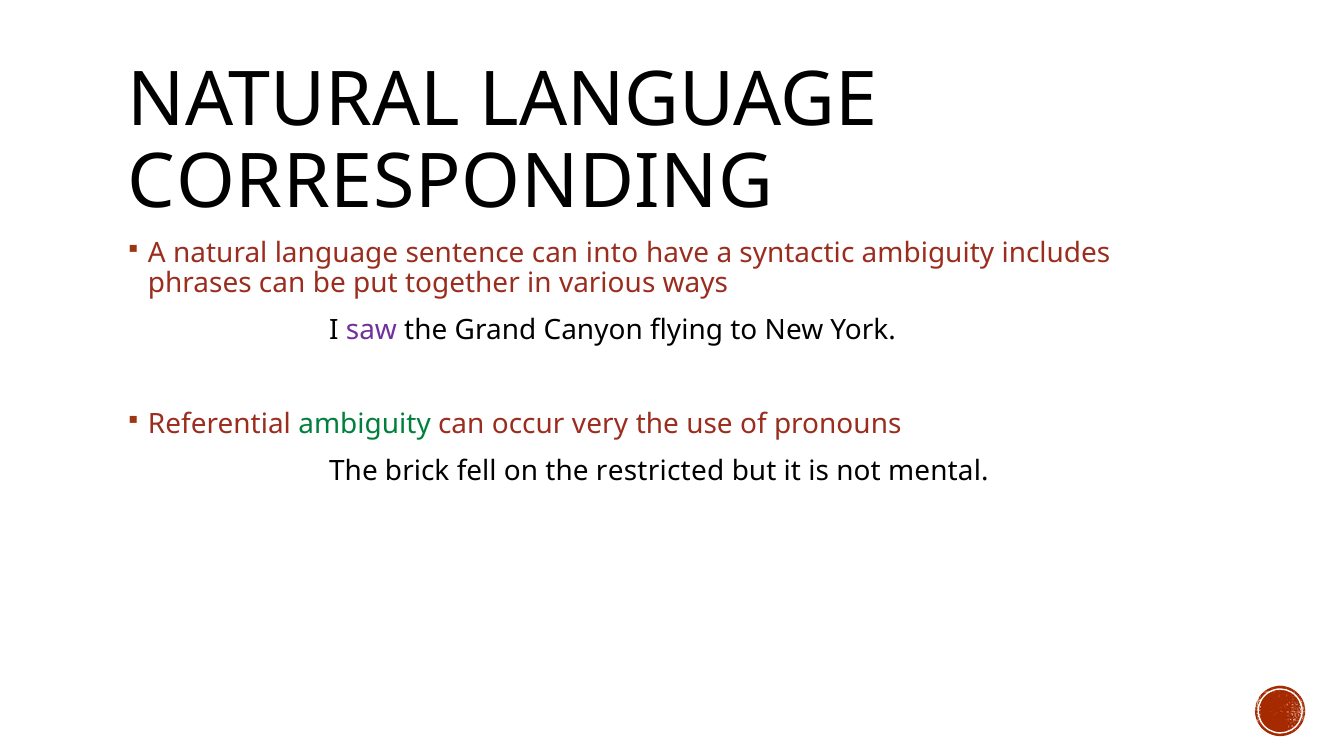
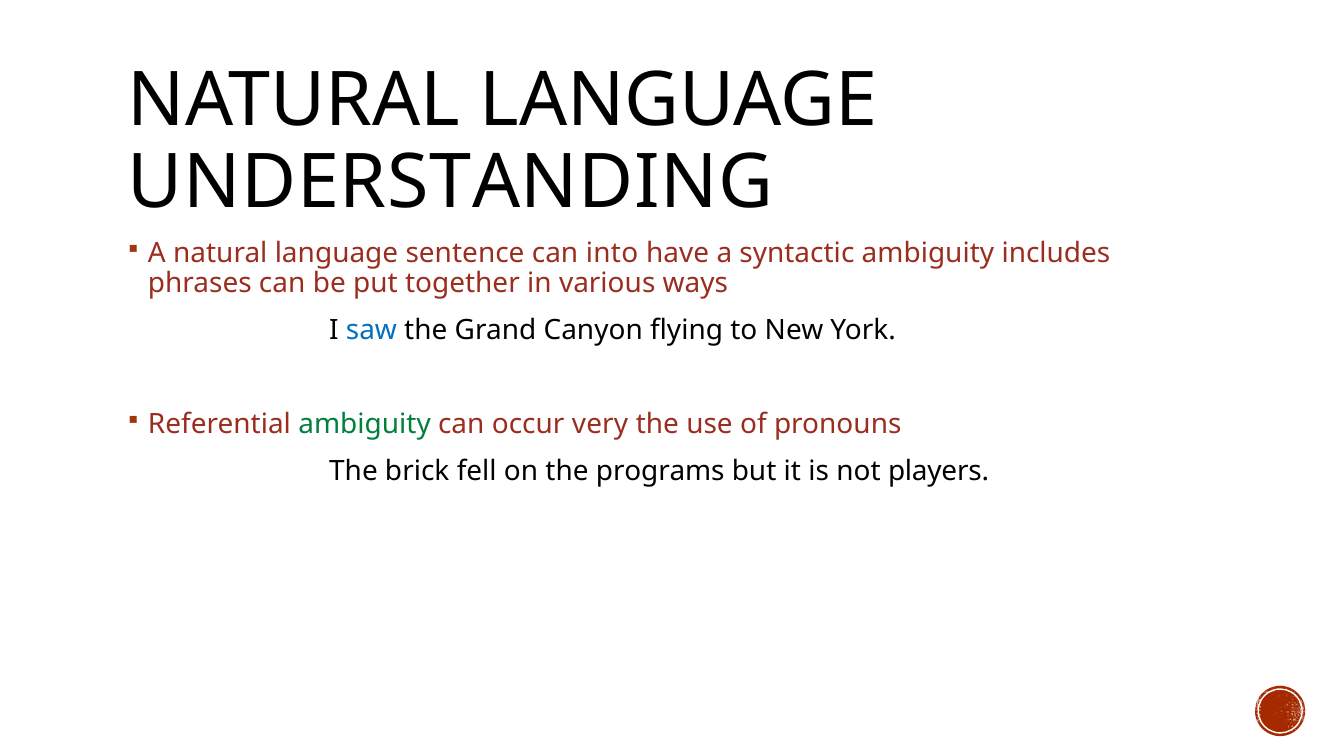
CORRESPONDING: CORRESPONDING -> UNDERSTANDING
saw colour: purple -> blue
restricted: restricted -> programs
mental: mental -> players
